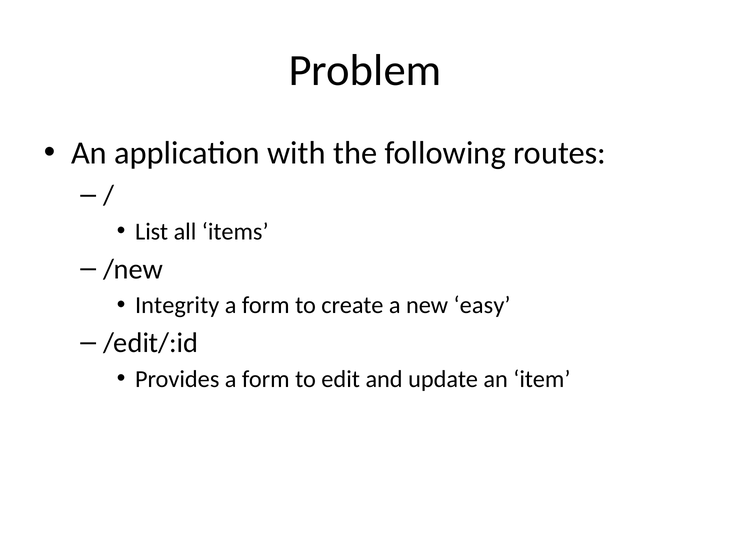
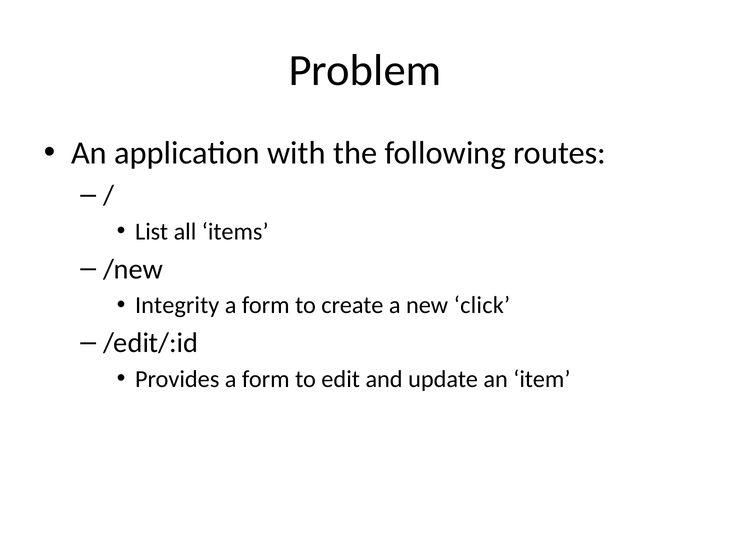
easy: easy -> click
